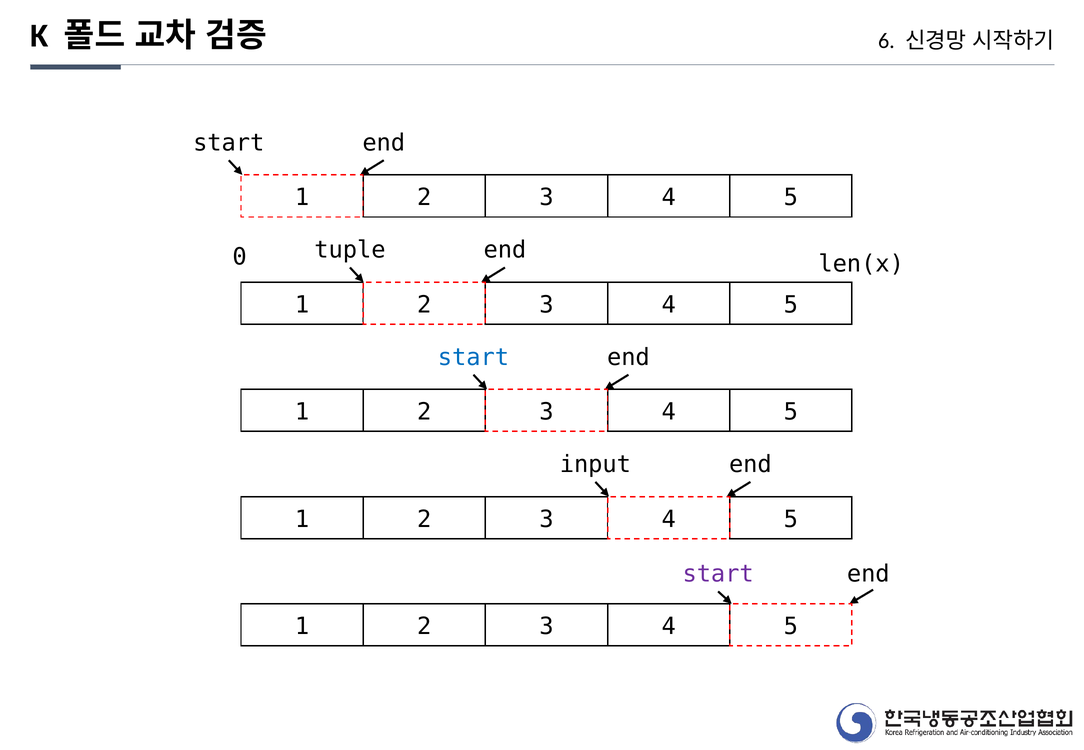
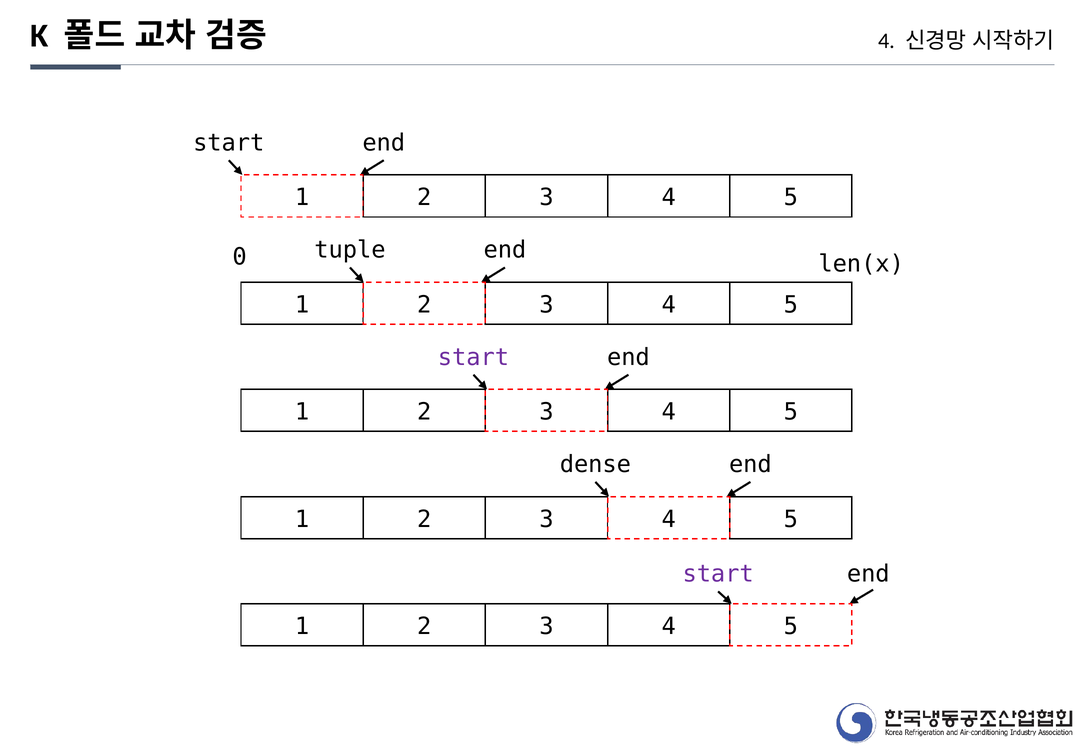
6 at (886, 41): 6 -> 4
start at (473, 357) colour: blue -> purple
input: input -> dense
